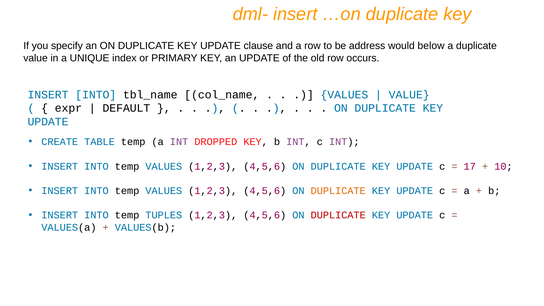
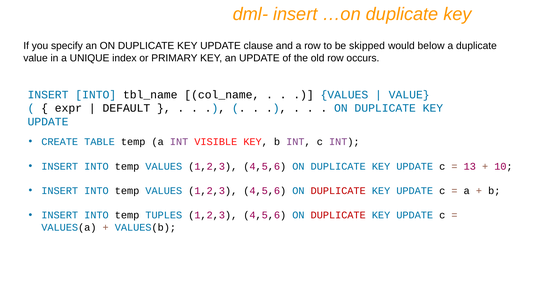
address: address -> skipped
DROPPED: DROPPED -> VISIBLE
17: 17 -> 13
DUPLICATE at (338, 191) colour: orange -> red
